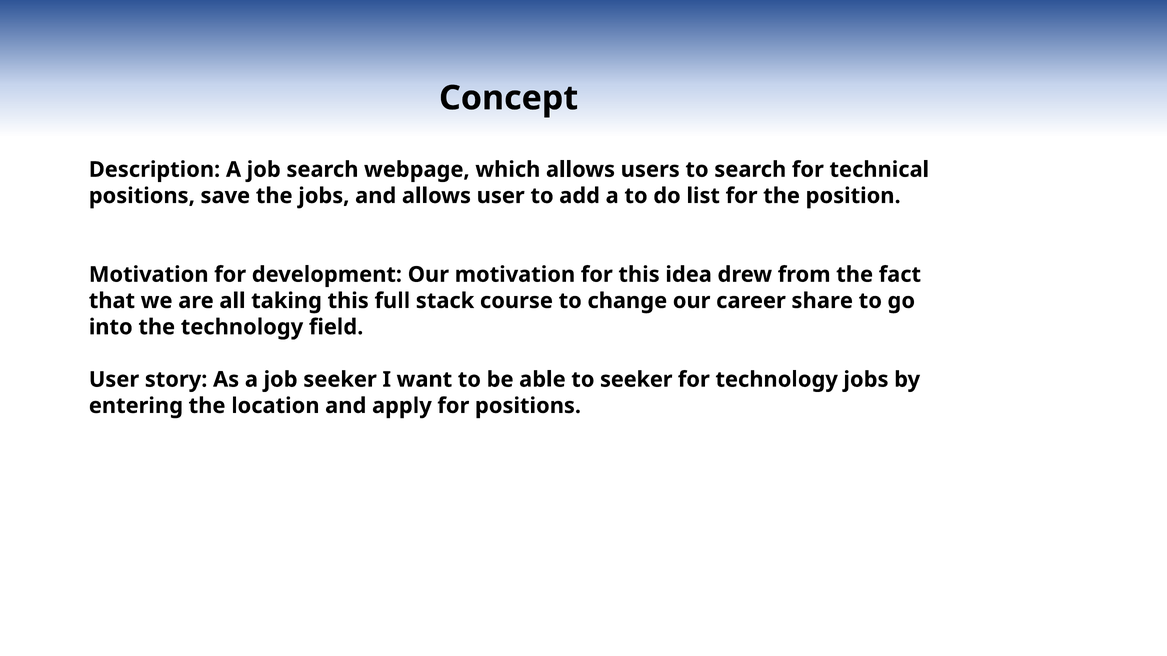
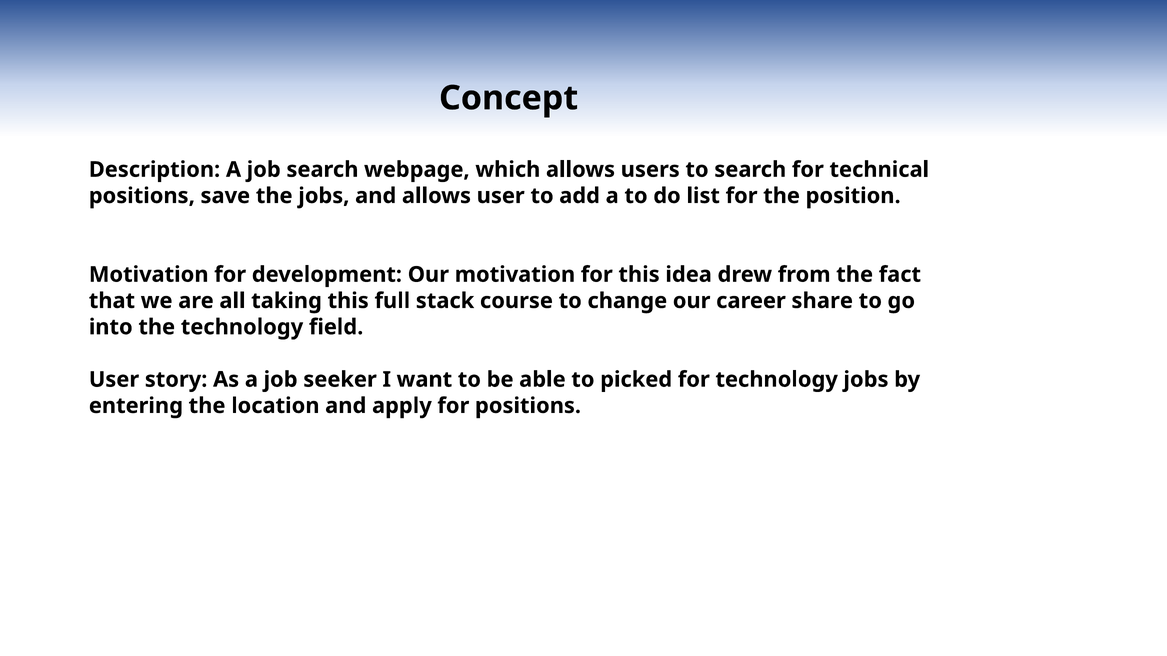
to seeker: seeker -> picked
